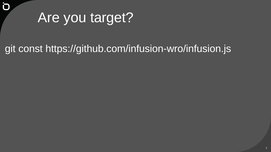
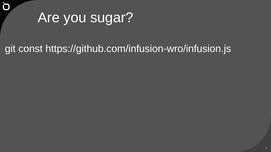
target: target -> sugar
